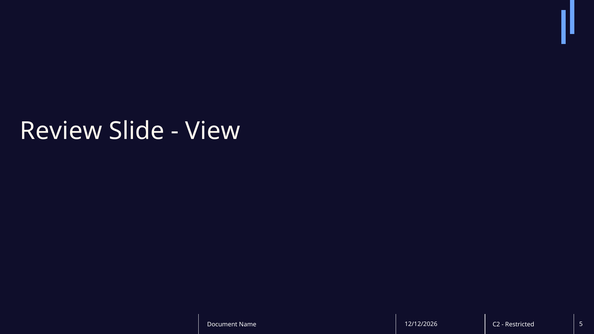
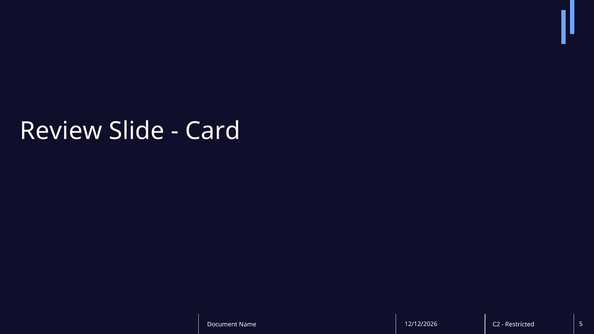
View: View -> Card
